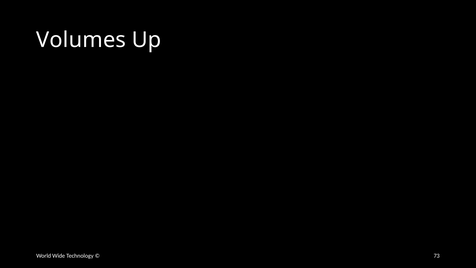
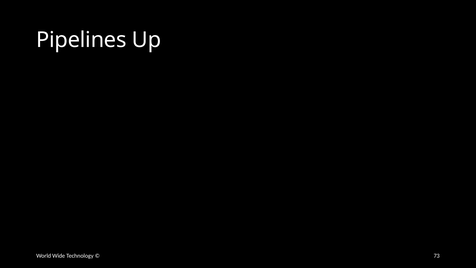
Volumes: Volumes -> Pipelines
